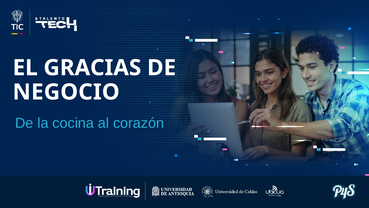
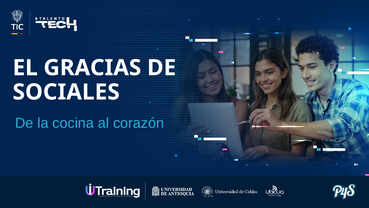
NEGOCIO: NEGOCIO -> SOCIALES
